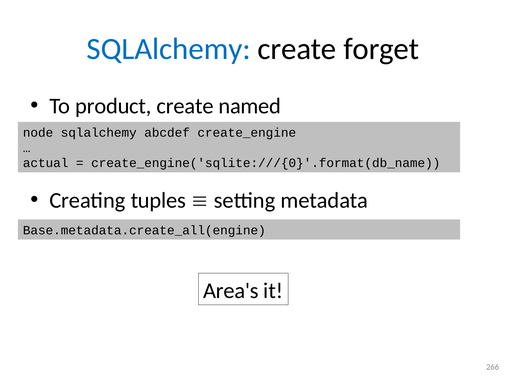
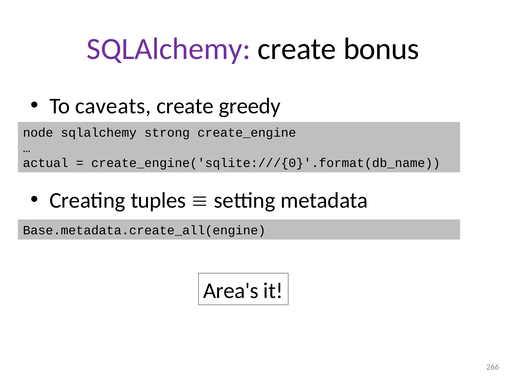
SQLAlchemy at (169, 49) colour: blue -> purple
forget: forget -> bonus
product: product -> caveats
named: named -> greedy
abcdef: abcdef -> strong
